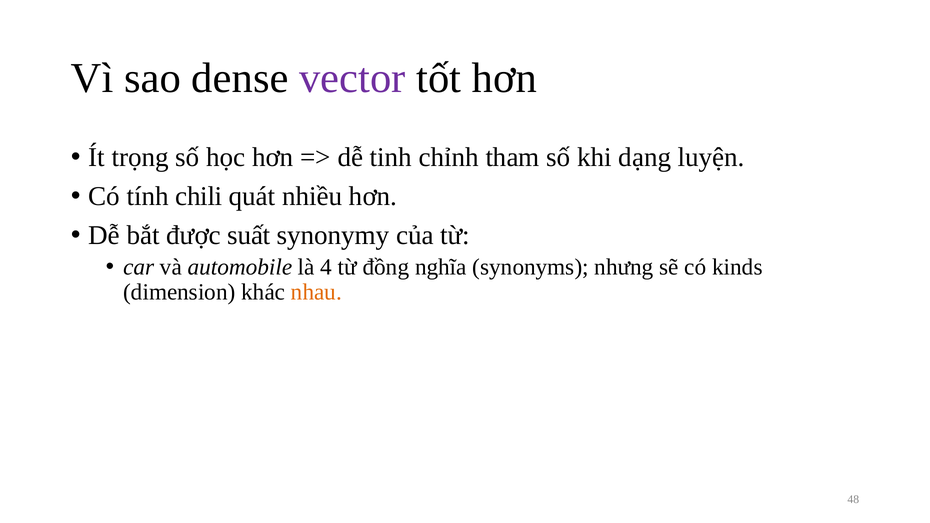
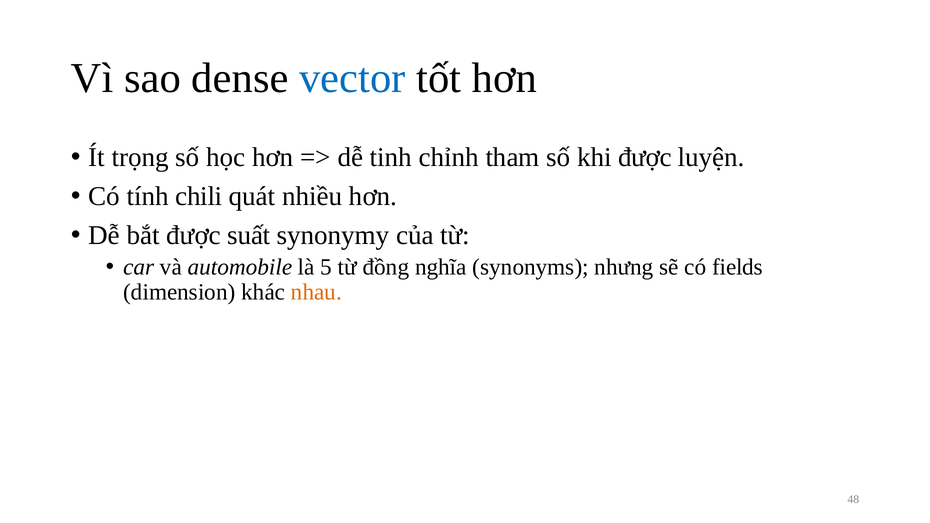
vector colour: purple -> blue
khi dạng: dạng -> được
4: 4 -> 5
kinds: kinds -> fields
